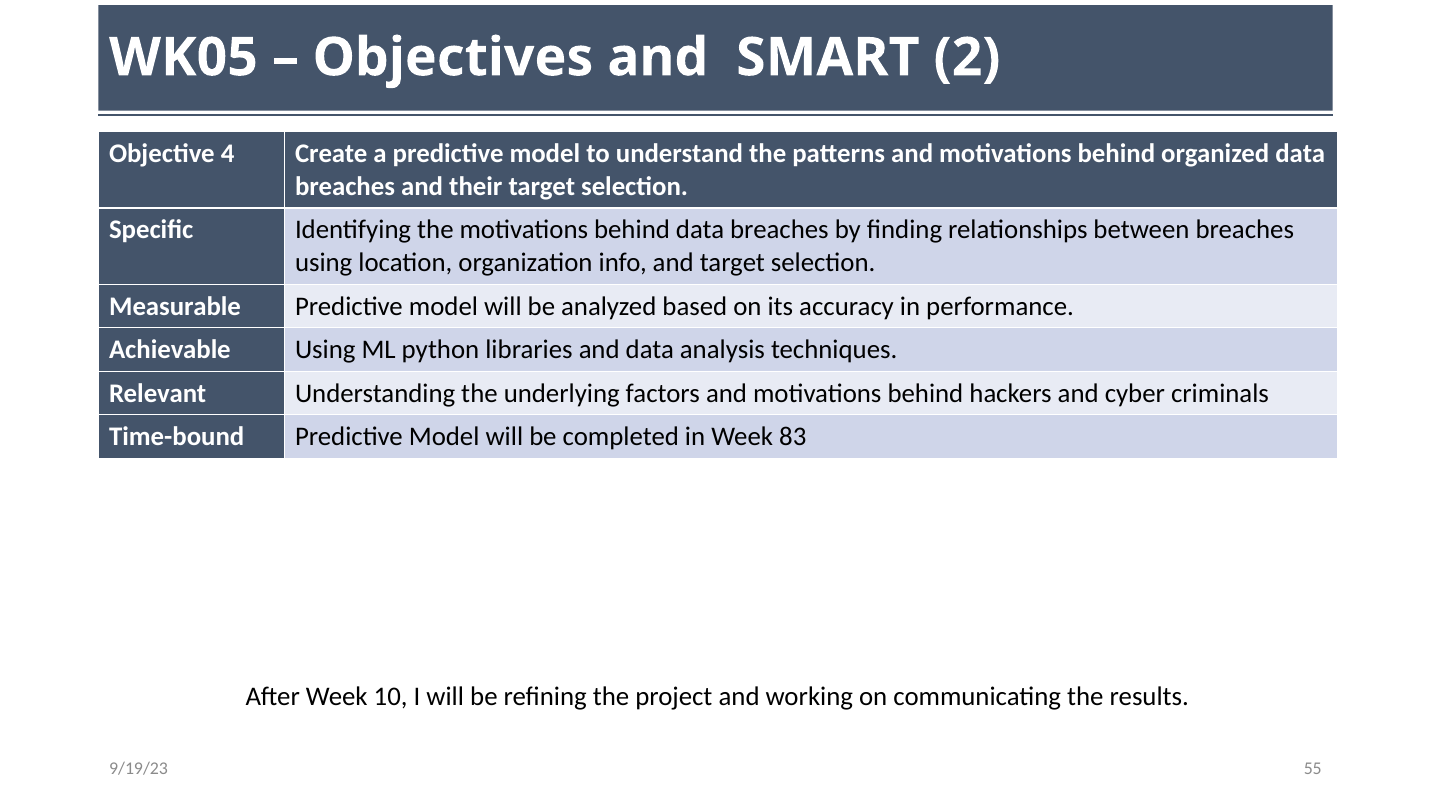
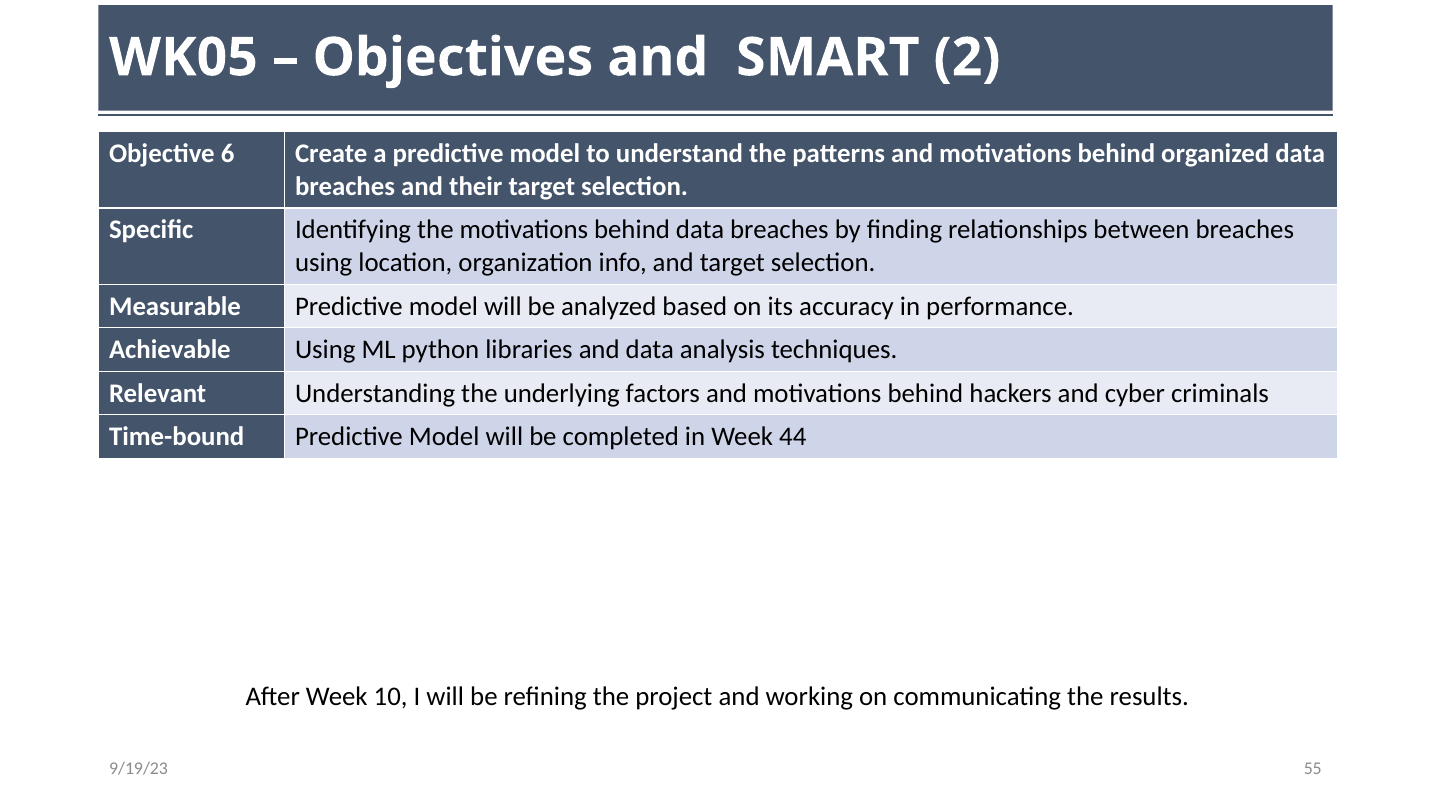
4: 4 -> 6
83: 83 -> 44
